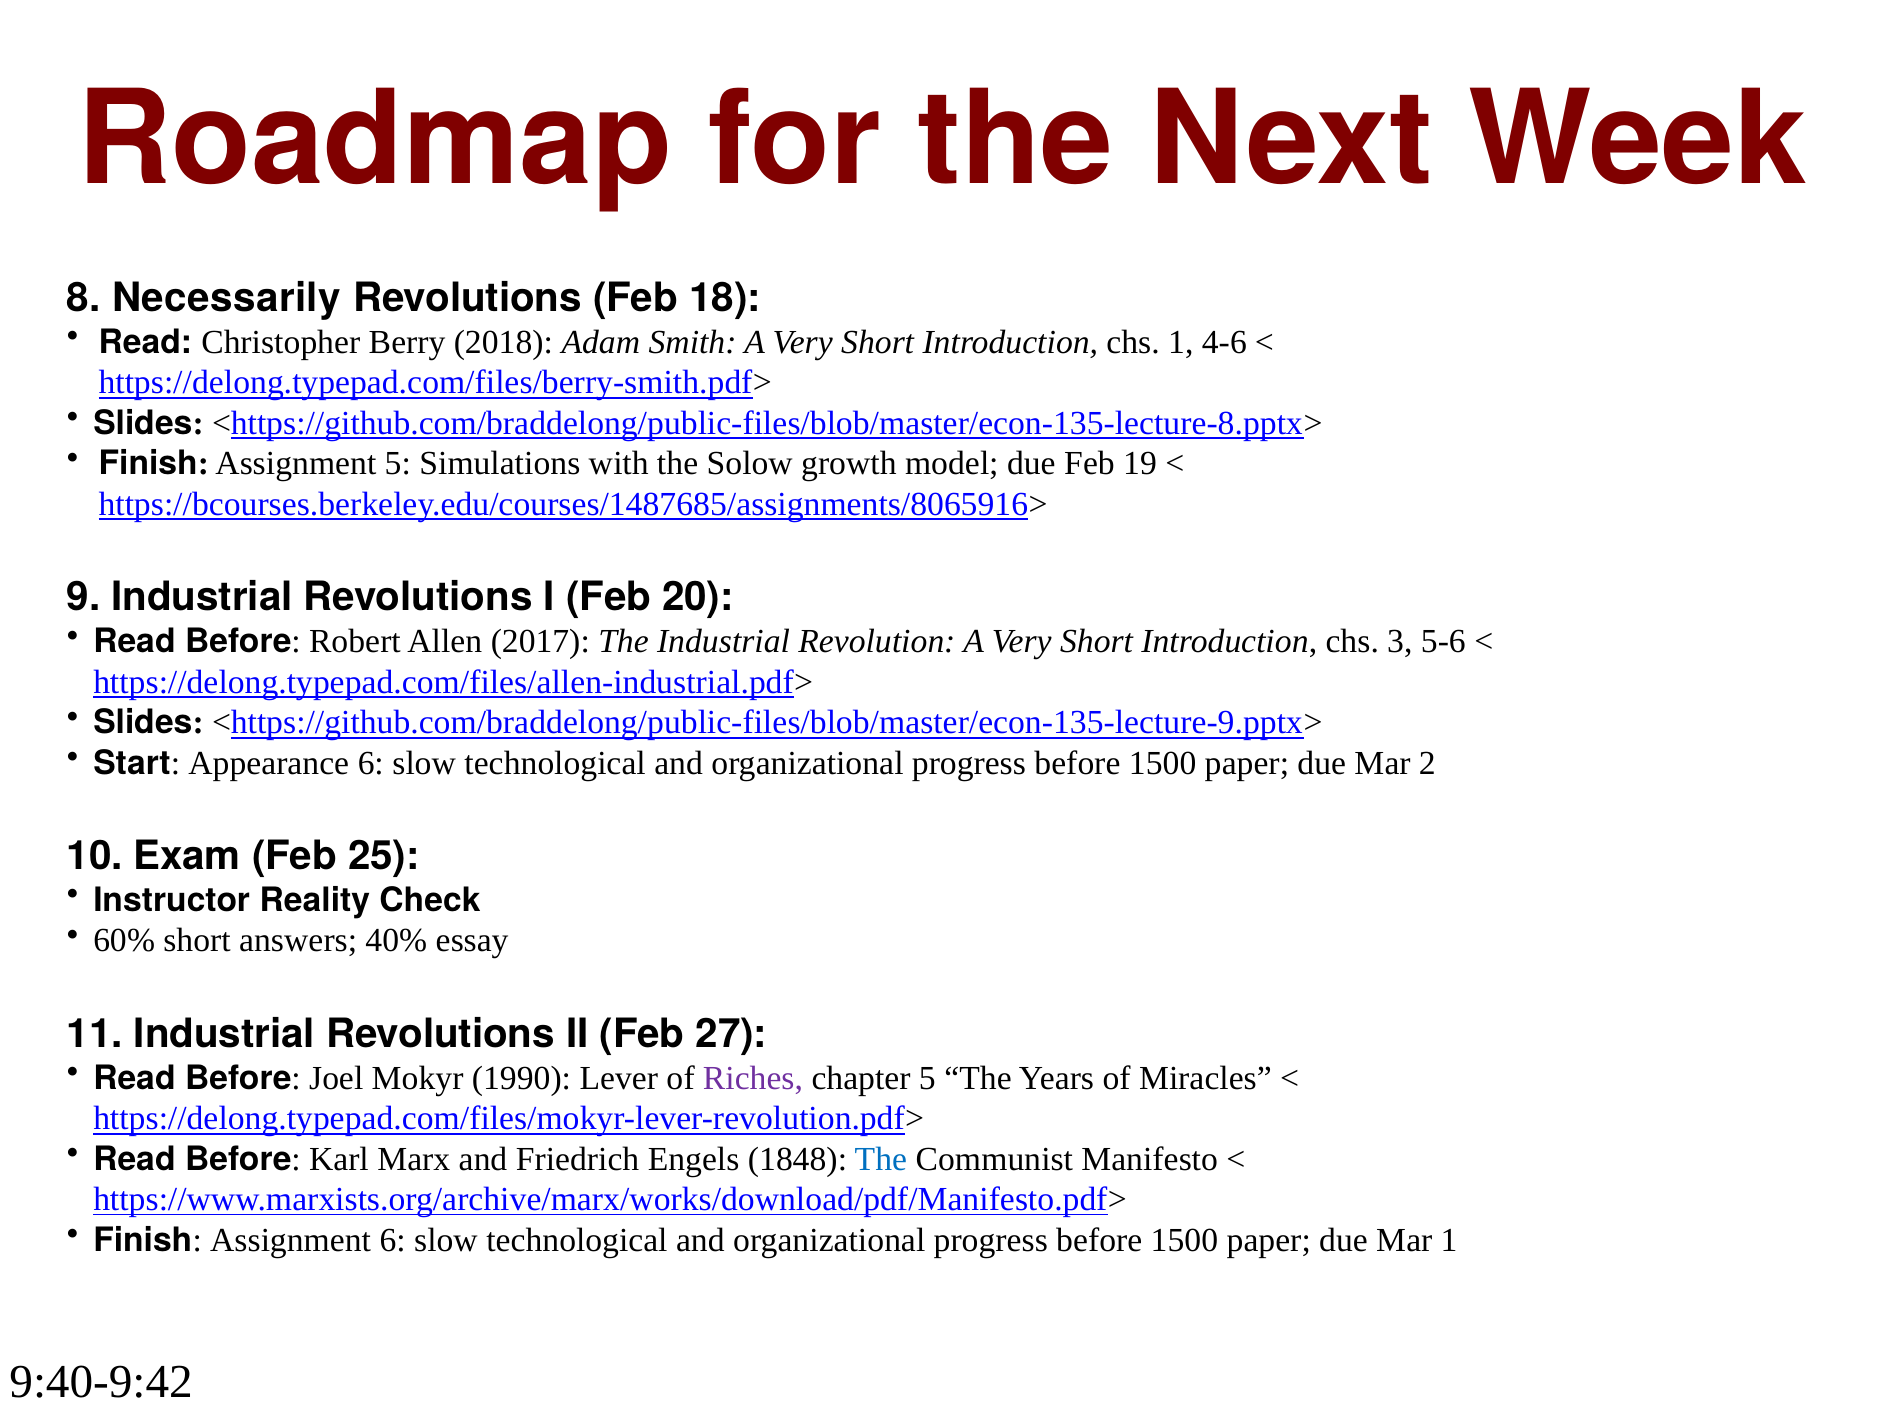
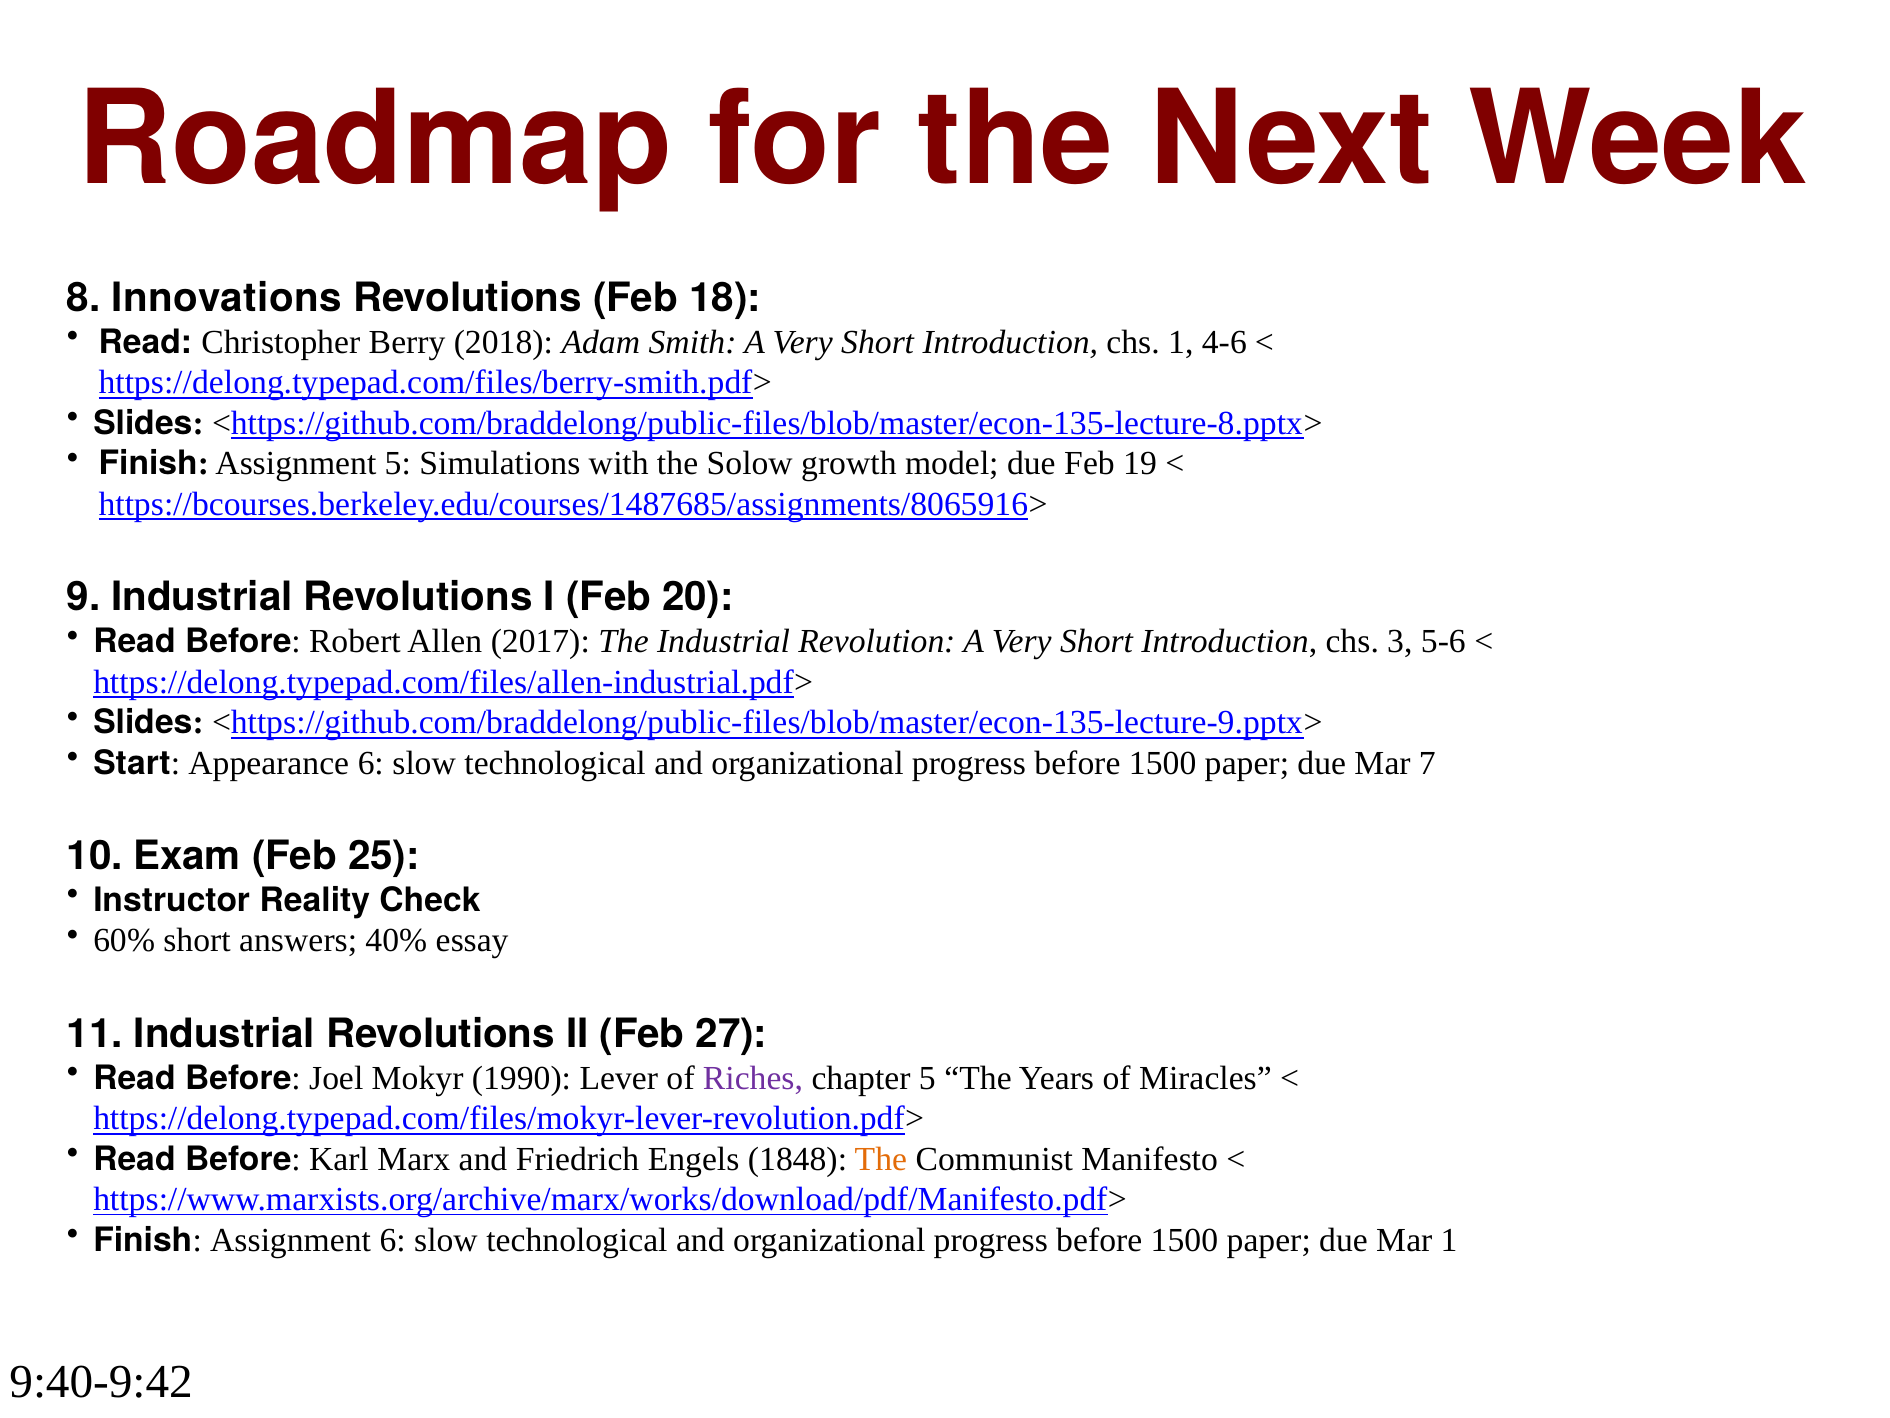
Necessarily: Necessarily -> Innovations
2: 2 -> 7
The at (881, 1159) colour: blue -> orange
